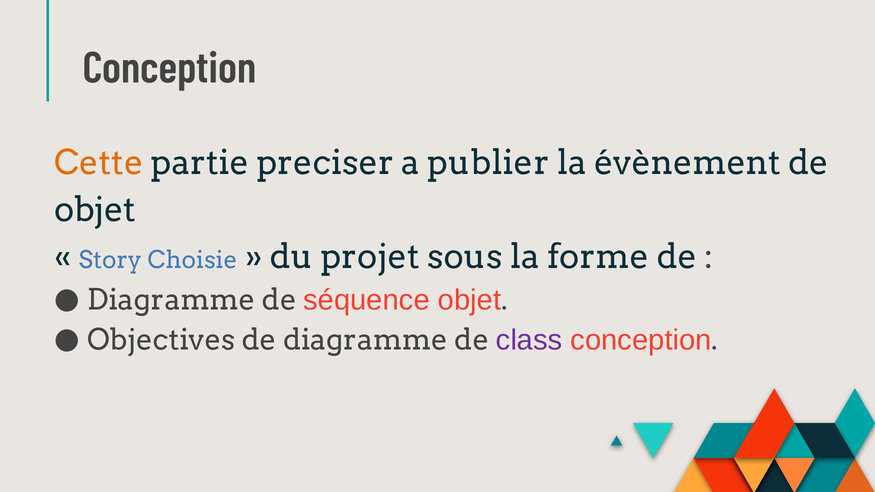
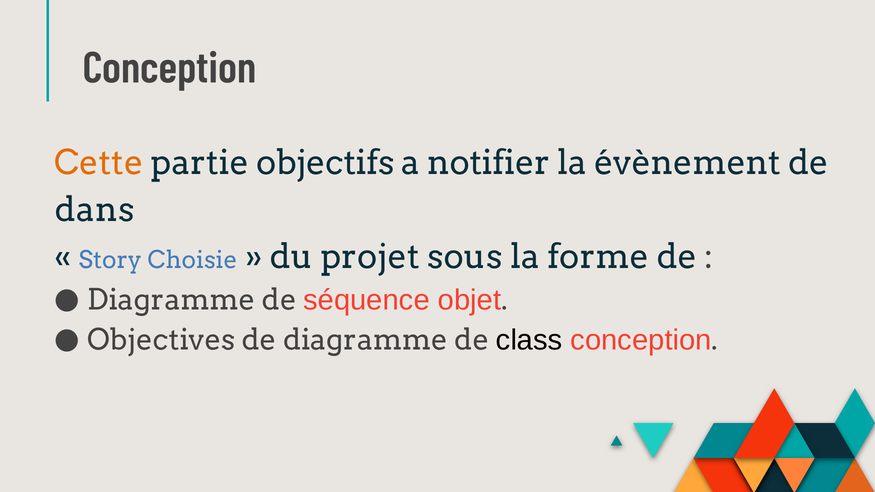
preciser: preciser -> objectifs
publier: publier -> notifier
objet at (95, 210): objet -> dans
class colour: purple -> black
